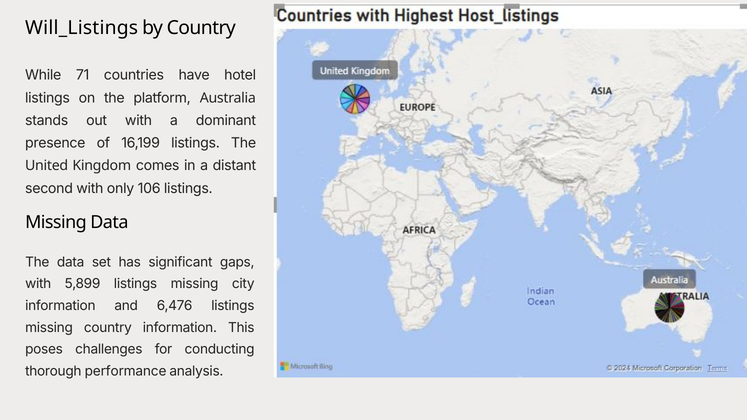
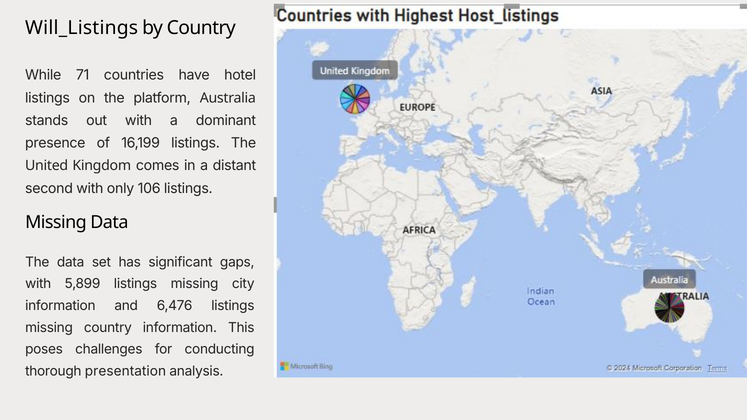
performance: performance -> presentation
